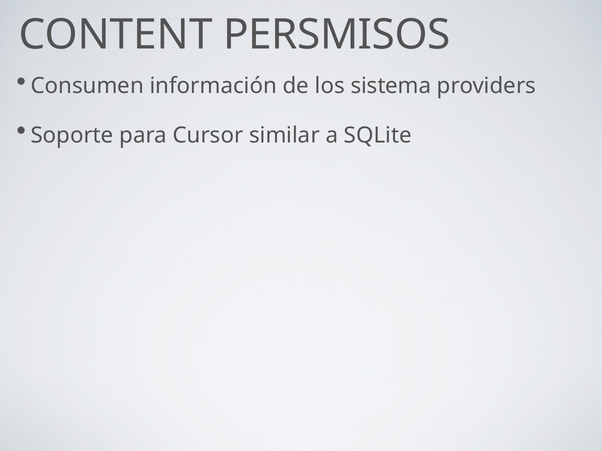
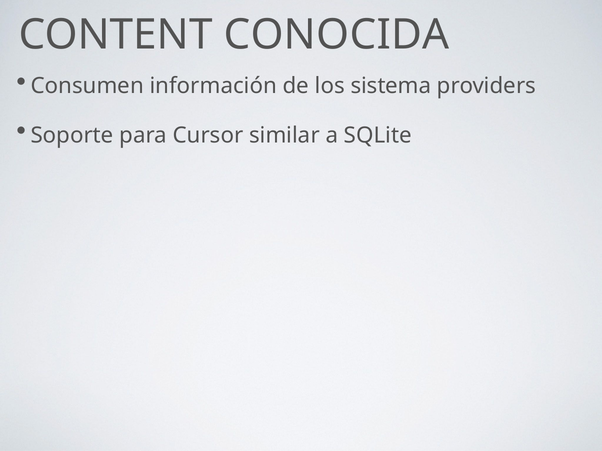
PERSMISOS: PERSMISOS -> CONOCIDA
